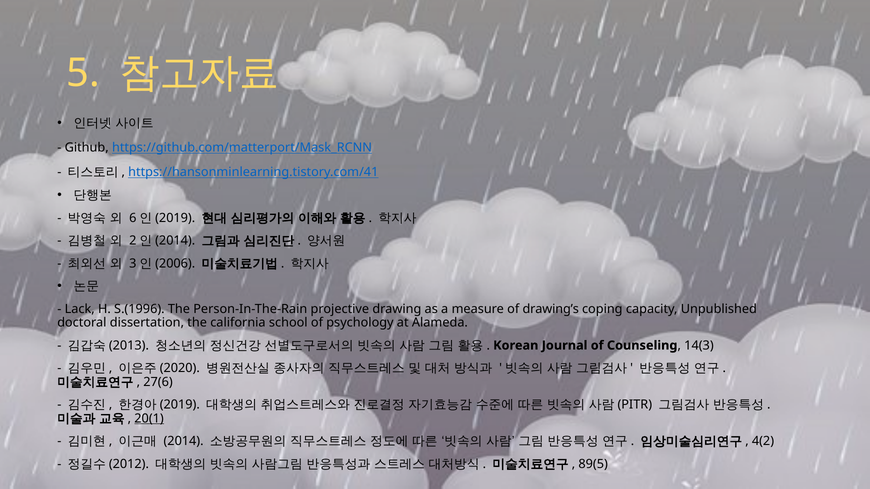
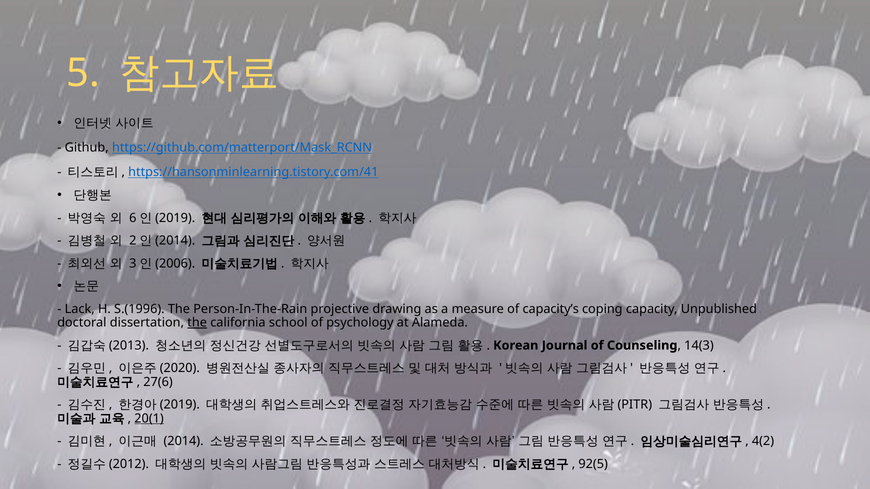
drawing’s: drawing’s -> capacity’s
the at (197, 323) underline: none -> present
89(5: 89(5 -> 92(5
